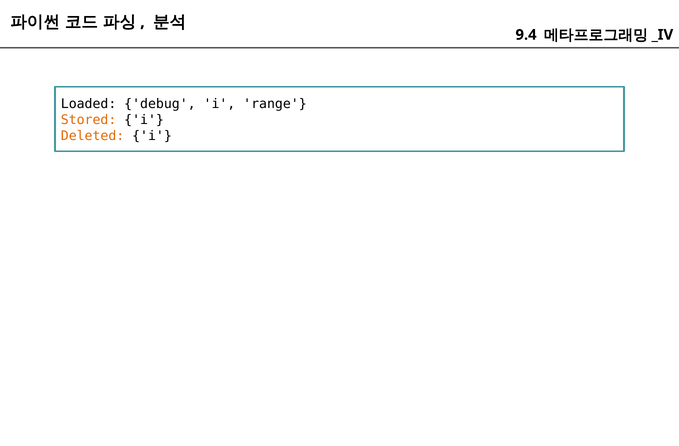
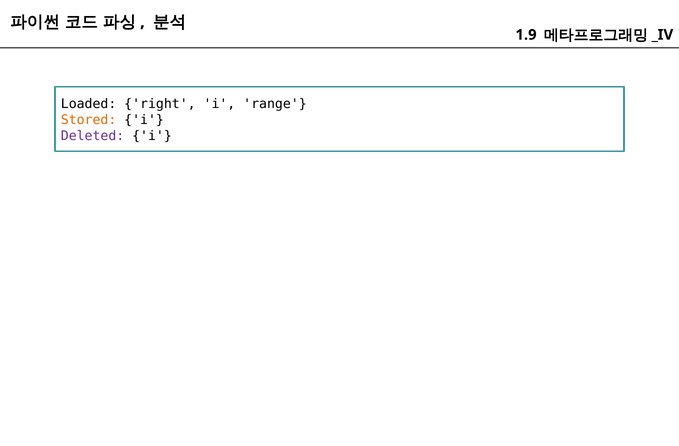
9.4: 9.4 -> 1.9
debug: debug -> right
Deleted colour: orange -> purple
